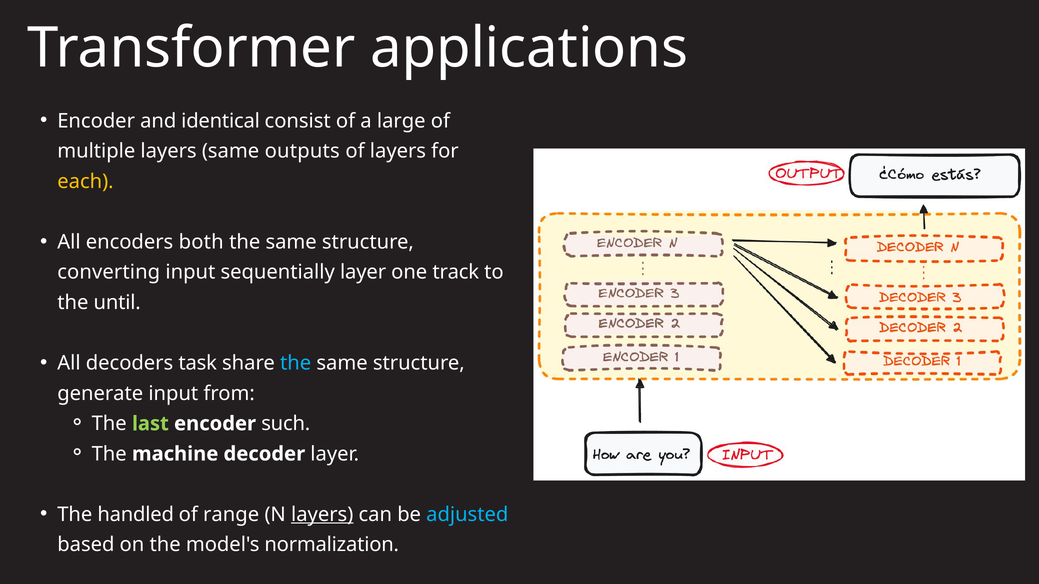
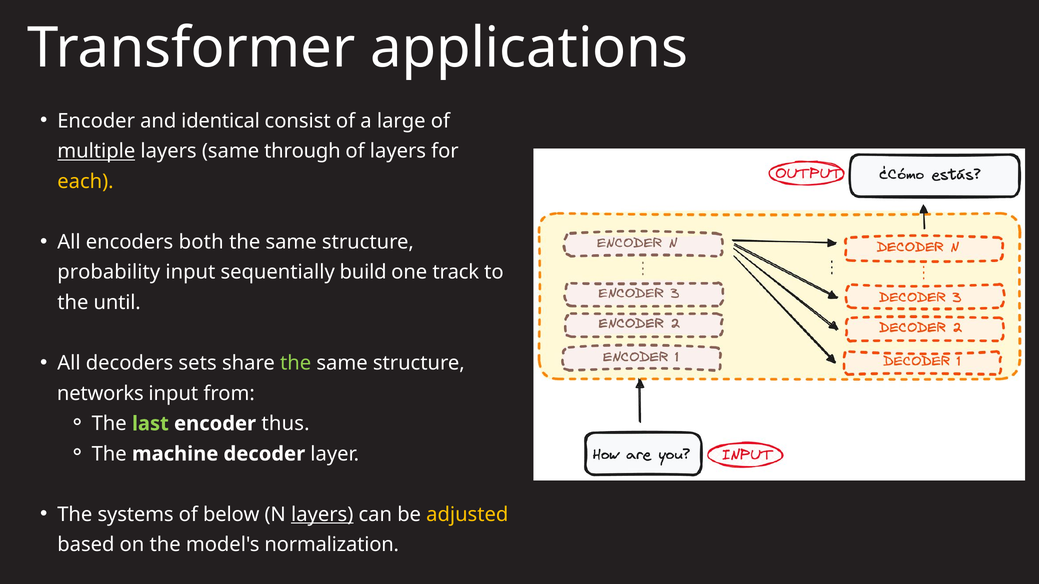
multiple underline: none -> present
outputs: outputs -> through
converting: converting -> probability
sequentially layer: layer -> build
task: task -> sets
the at (296, 363) colour: light blue -> light green
generate: generate -> networks
such: such -> thus
handled: handled -> systems
range: range -> below
adjusted colour: light blue -> yellow
